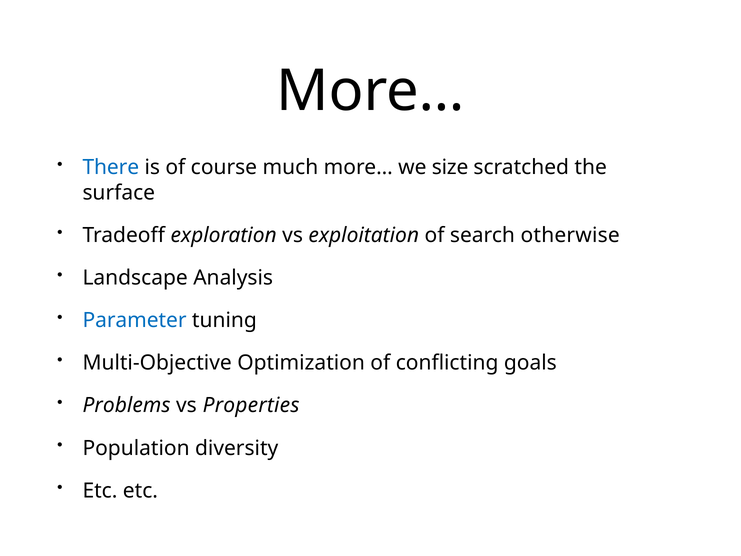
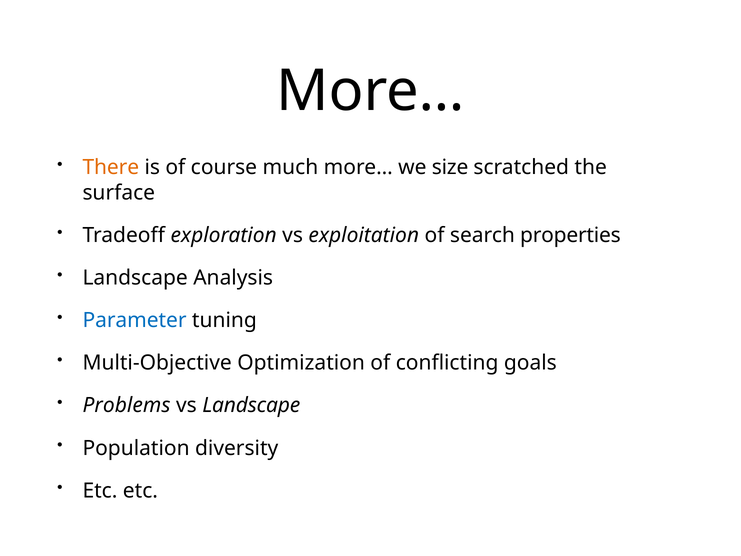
There colour: blue -> orange
otherwise: otherwise -> properties
vs Properties: Properties -> Landscape
